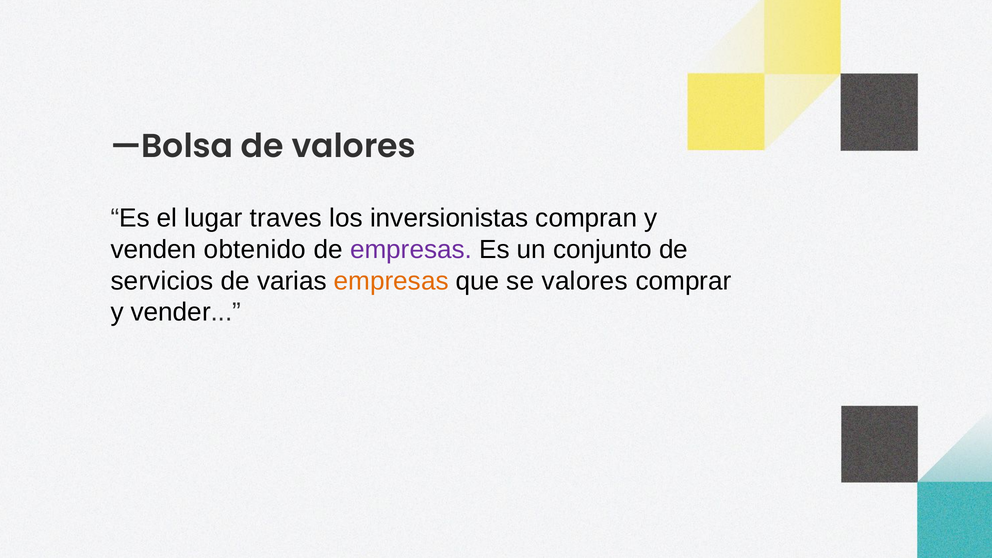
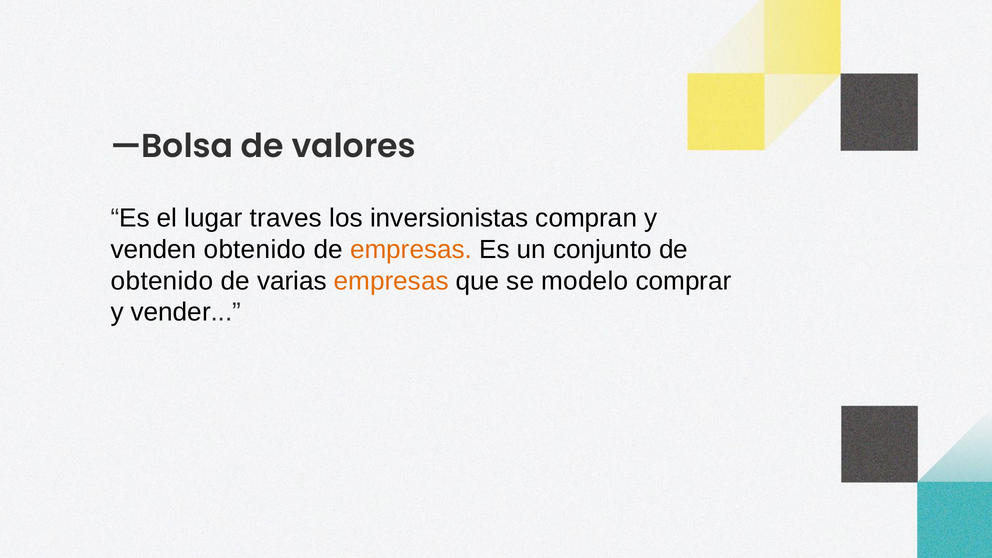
empresas at (411, 250) colour: purple -> orange
servicios at (162, 281): servicios -> obtenido
se valores: valores -> modelo
